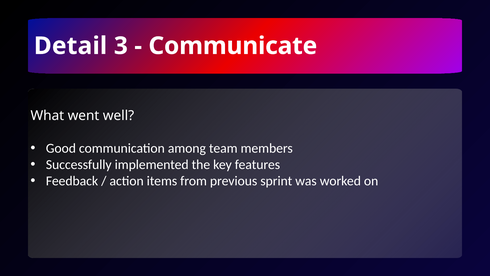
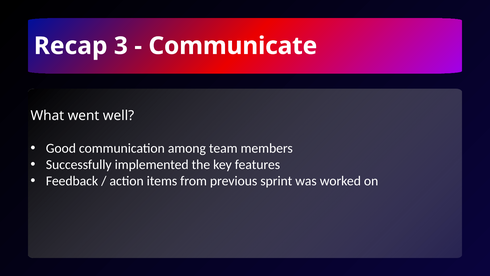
Detail: Detail -> Recap
